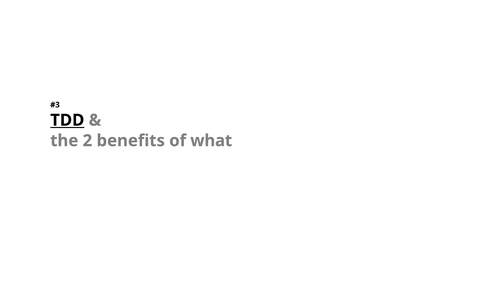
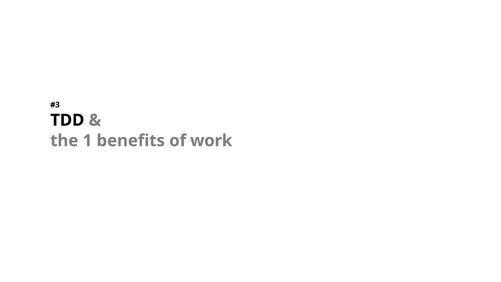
TDD underline: present -> none
2: 2 -> 1
what: what -> work
